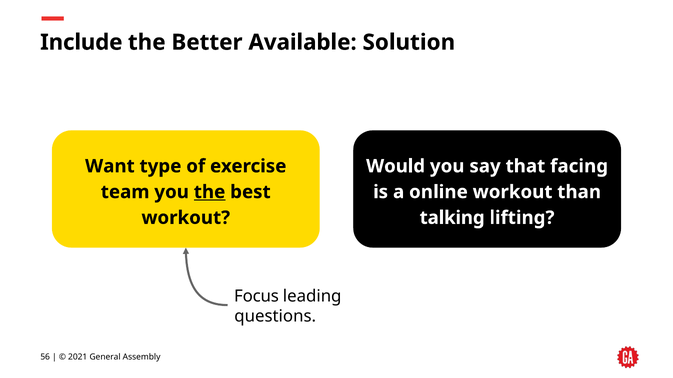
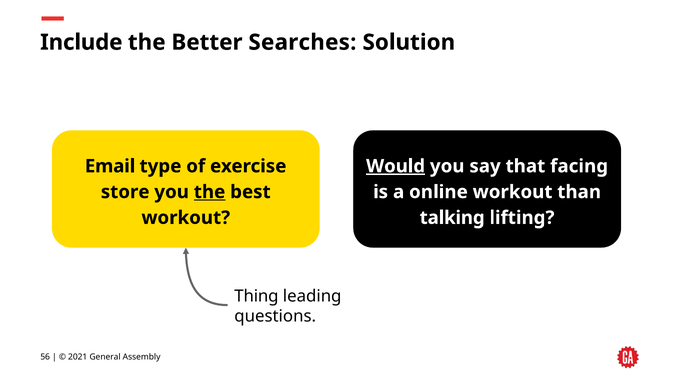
Available: Available -> Searches
Want: Want -> Email
Would underline: none -> present
team: team -> store
Focus: Focus -> Thing
